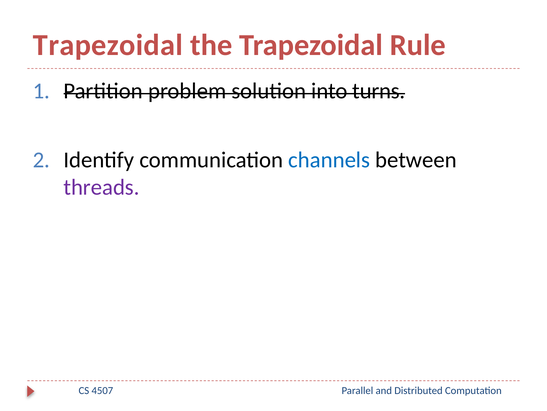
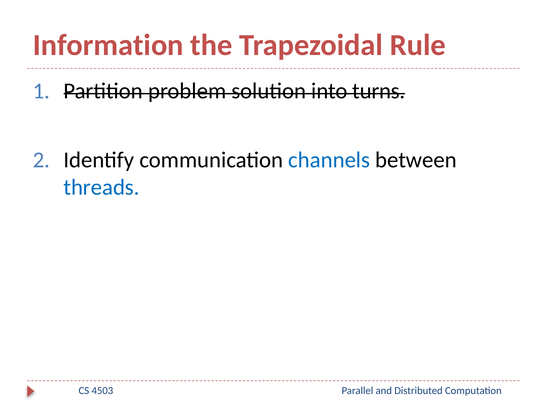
Trapezoidal at (108, 45): Trapezoidal -> Information
threads colour: purple -> blue
4507: 4507 -> 4503
